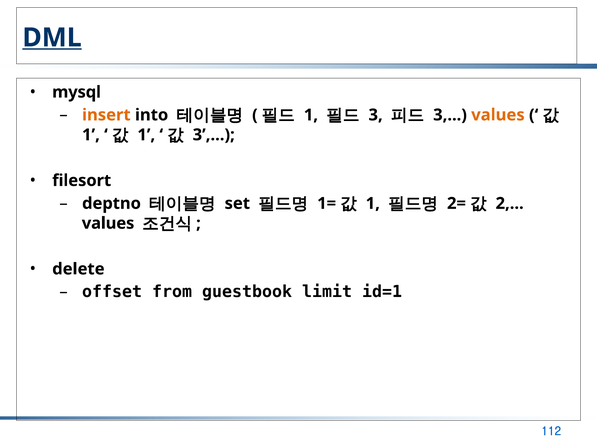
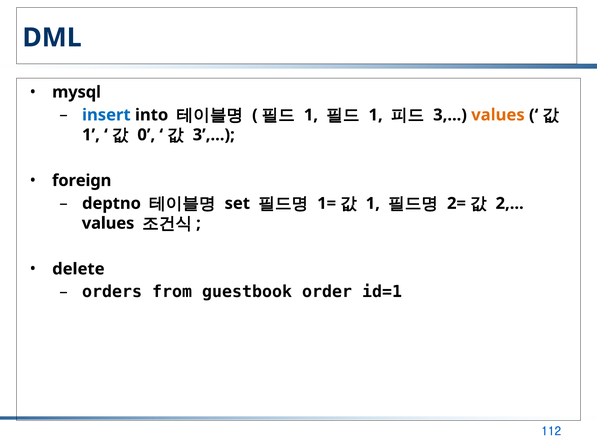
DML underline: present -> none
insert colour: orange -> blue
3 at (376, 115): 3 -> 1
1 at (146, 135): 1 -> 0
filesort: filesort -> foreign
offset: offset -> orders
limit: limit -> order
